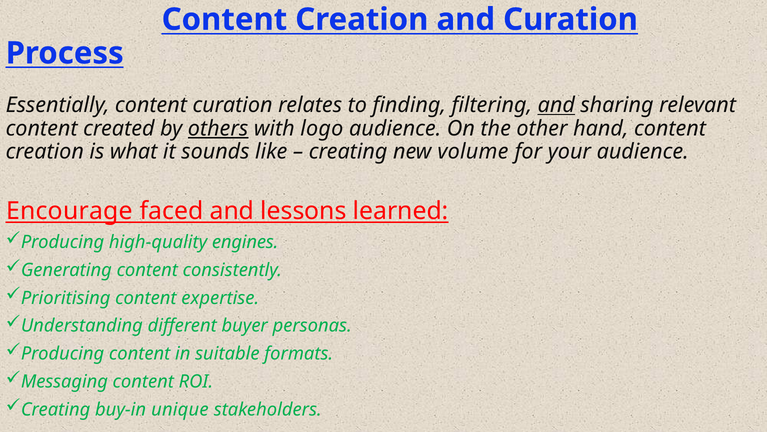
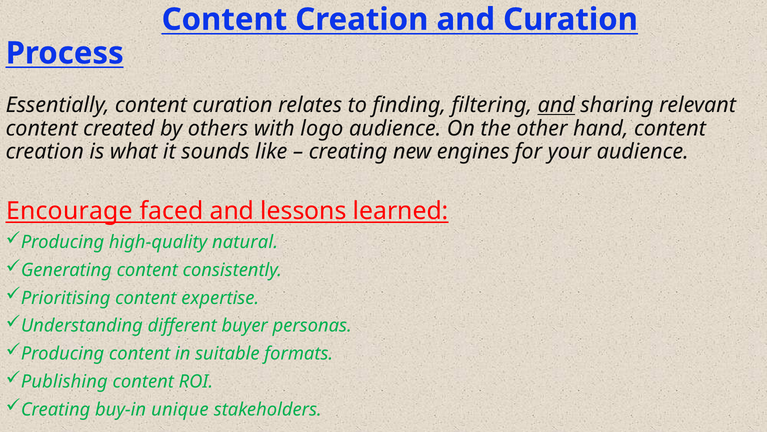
others underline: present -> none
volume: volume -> engines
engines: engines -> natural
Messaging: Messaging -> Publishing
